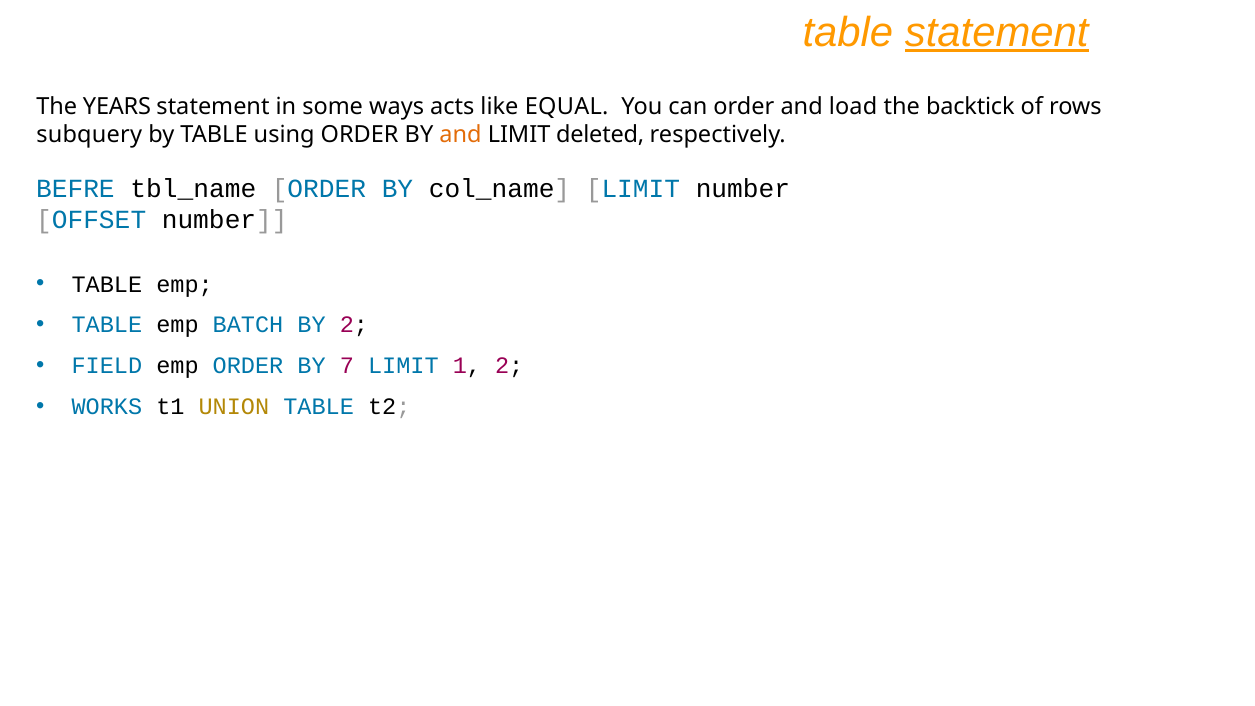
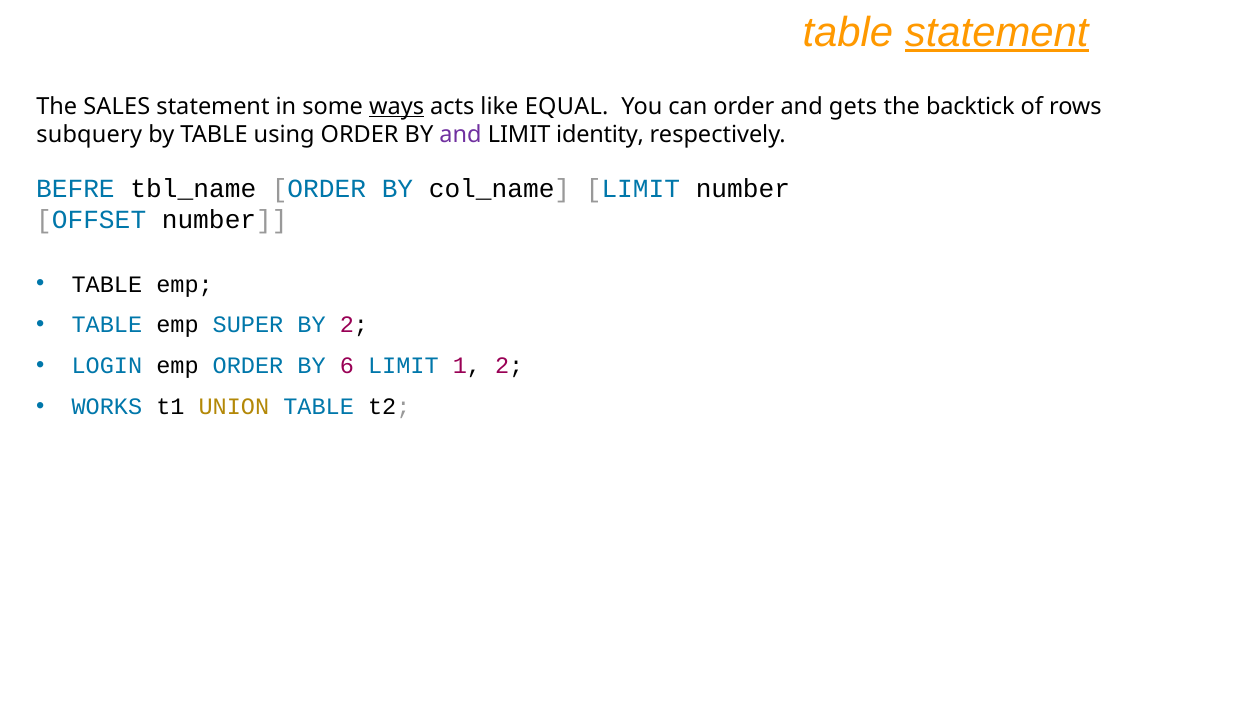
YEARS: YEARS -> SALES
ways underline: none -> present
load: load -> gets
and at (461, 135) colour: orange -> purple
deleted: deleted -> identity
BATCH: BATCH -> SUPER
FIELD: FIELD -> LOGIN
7: 7 -> 6
